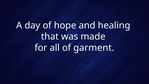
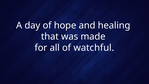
garment: garment -> watchful
